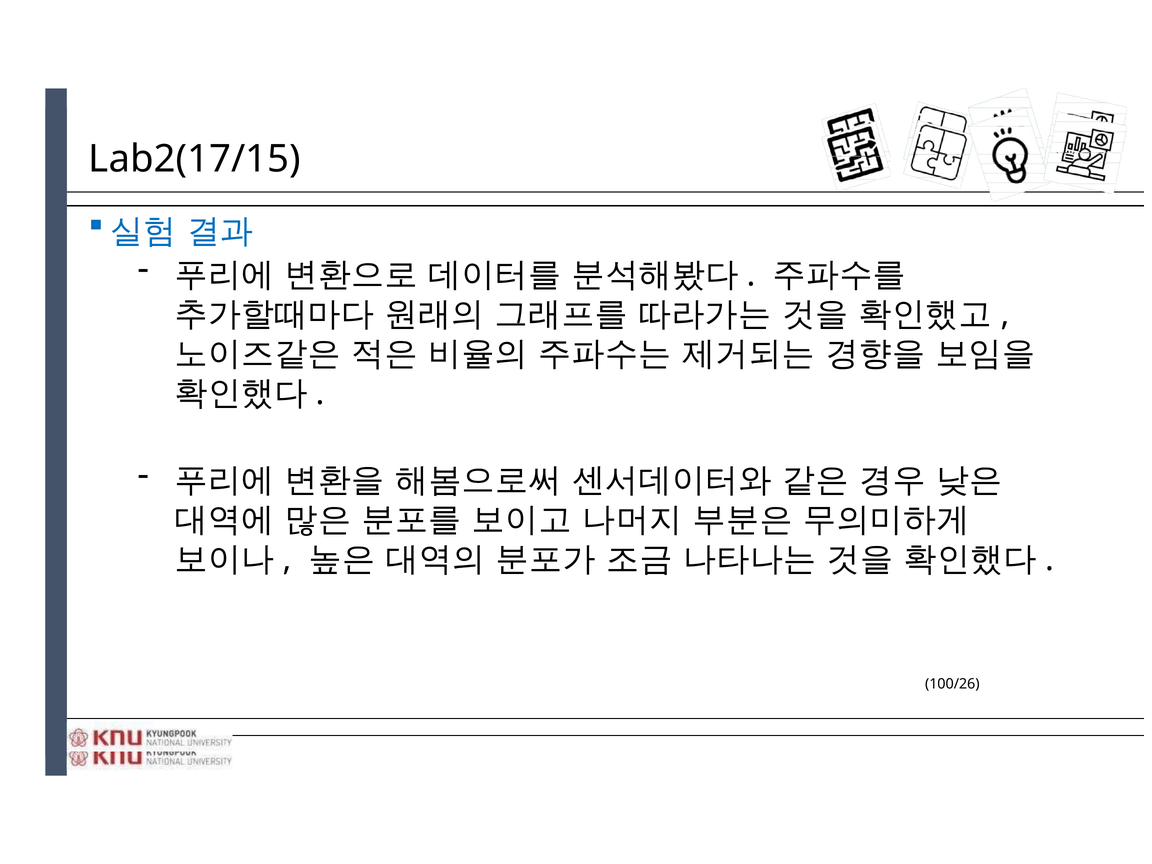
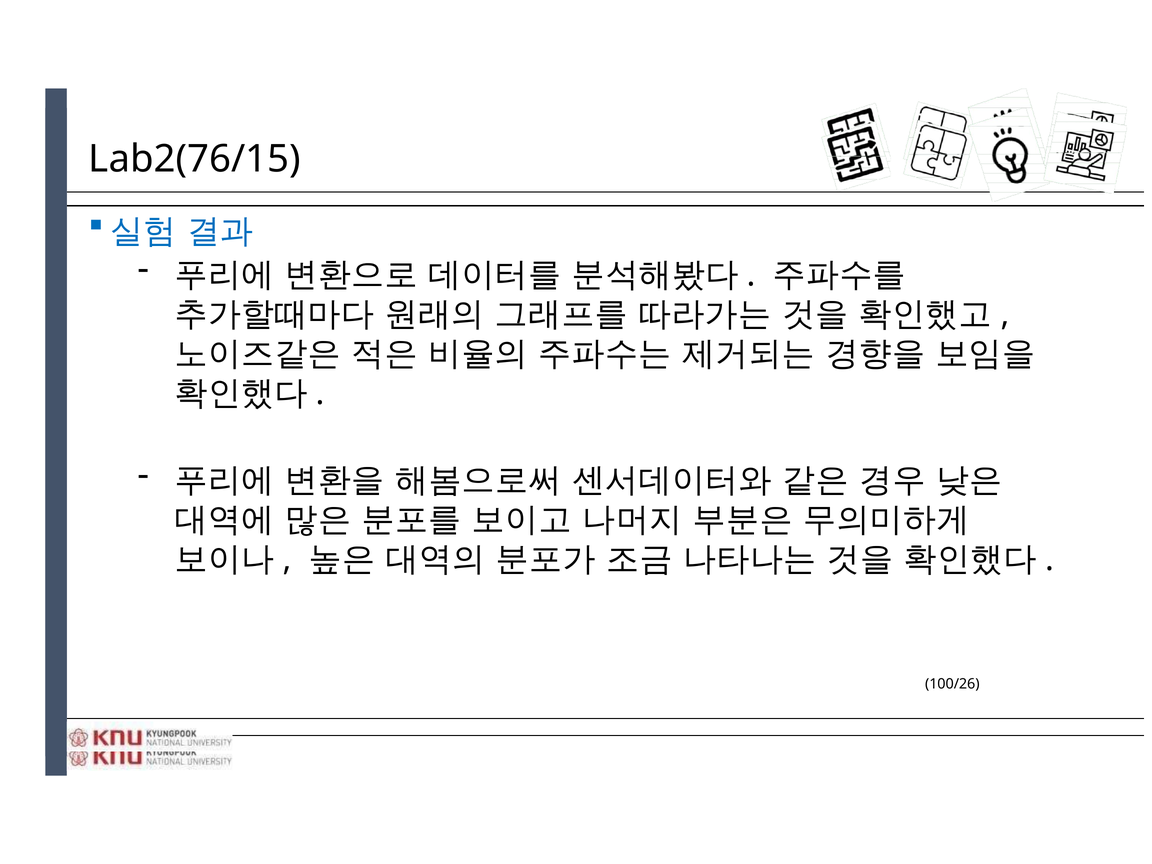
Lab2(17/15: Lab2(17/15 -> Lab2(76/15
